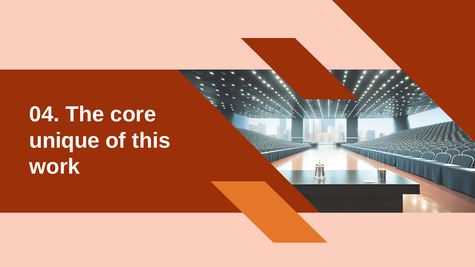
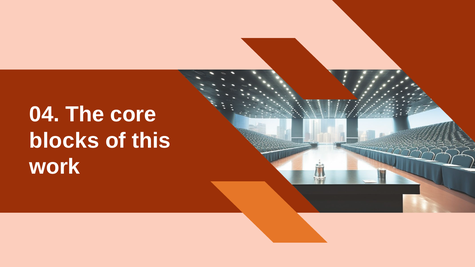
unique: unique -> blocks
